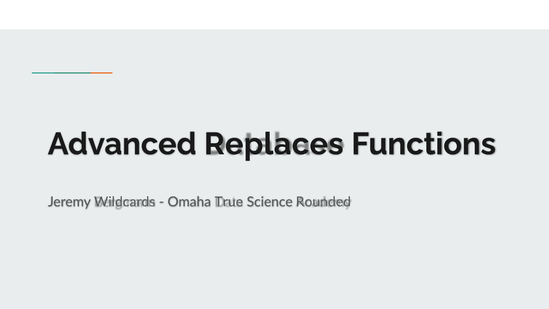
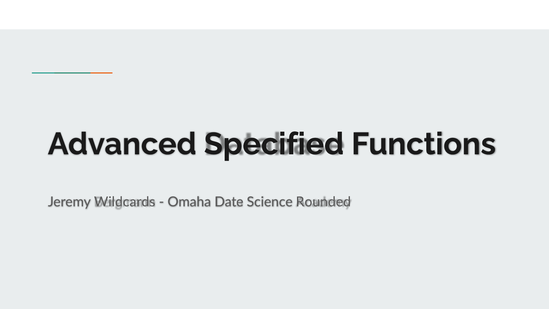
Replaces: Replaces -> Specified
True: True -> Date
